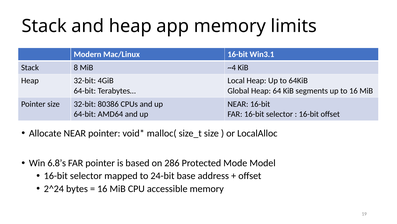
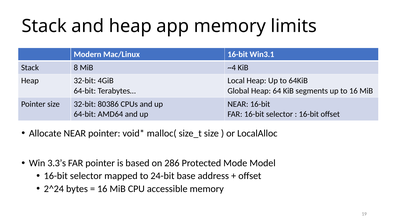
6.8’s: 6.8’s -> 3.3’s
